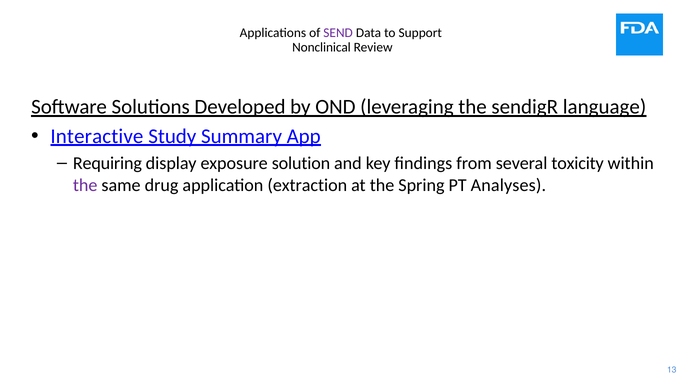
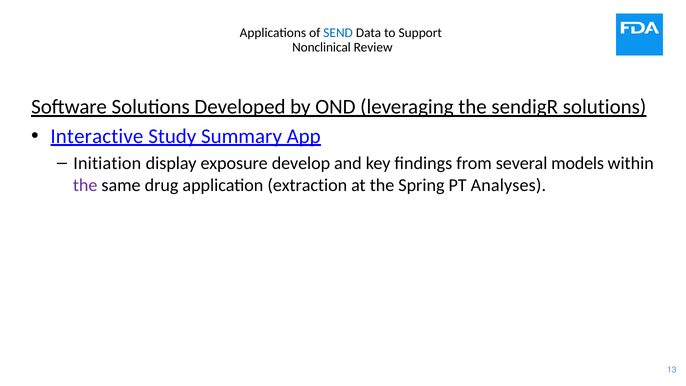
SEND colour: purple -> blue
sendigR language: language -> solutions
Requiring: Requiring -> Initiation
solution: solution -> develop
toxicity: toxicity -> models
